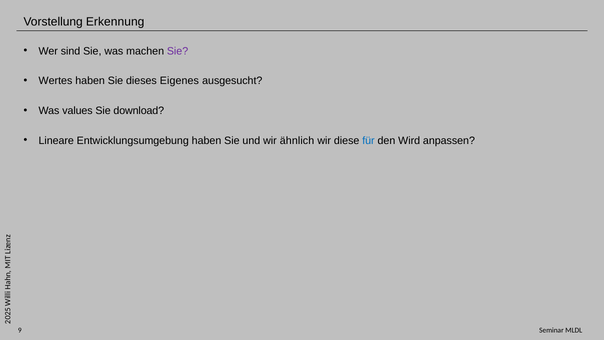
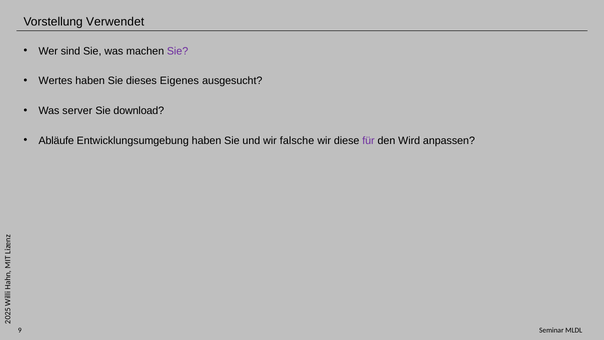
Erkennung: Erkennung -> Verwendet
values: values -> server
Lineare: Lineare -> Abläufe
ähnlich: ähnlich -> falsche
für colour: blue -> purple
